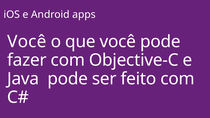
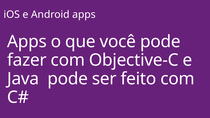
Você at (27, 42): Você -> Apps
